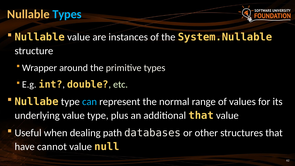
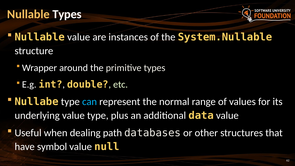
Types at (67, 14) colour: light blue -> white
additional that: that -> data
cannot: cannot -> symbol
